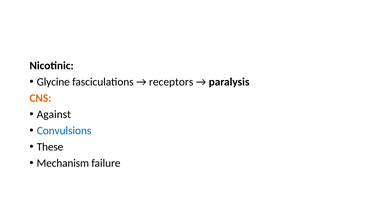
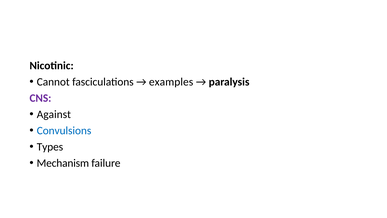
Glycine: Glycine -> Cannot
receptors: receptors -> examples
CNS colour: orange -> purple
These: These -> Types
